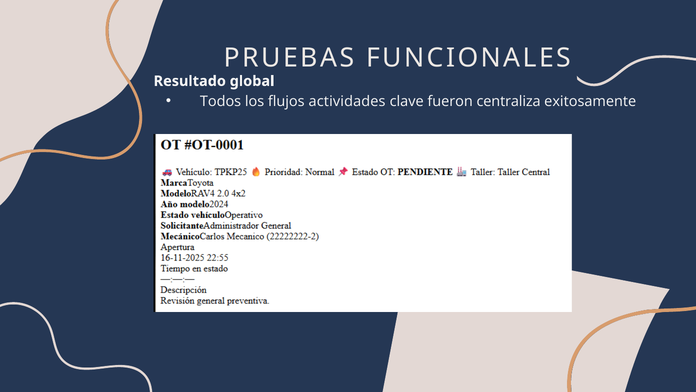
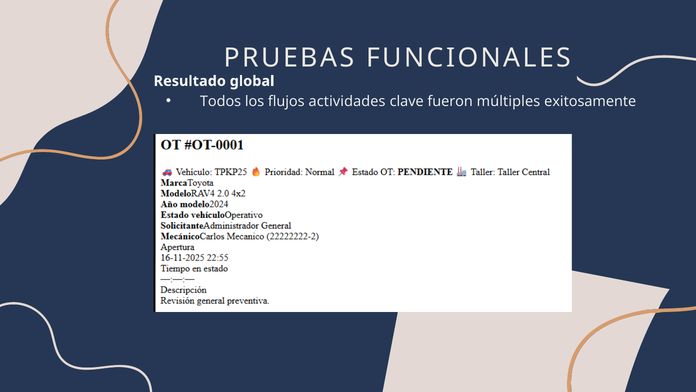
centraliza: centraliza -> múltiples
